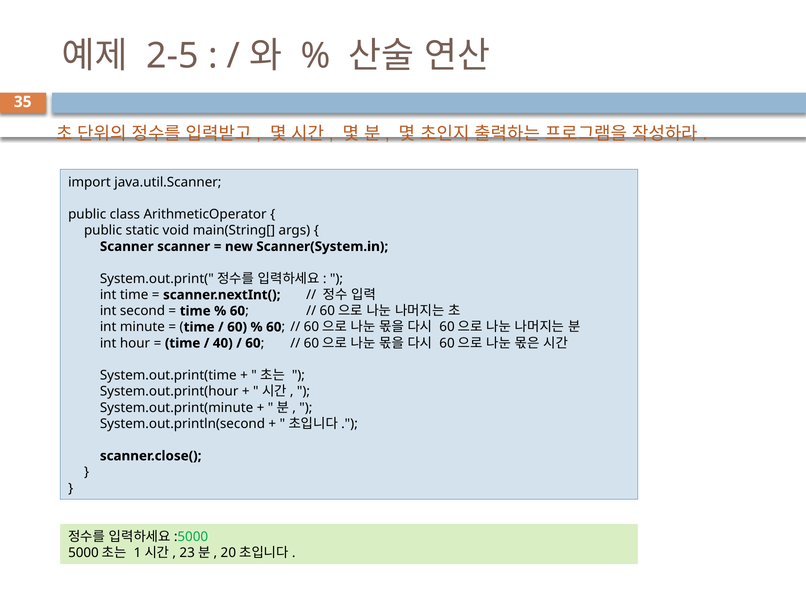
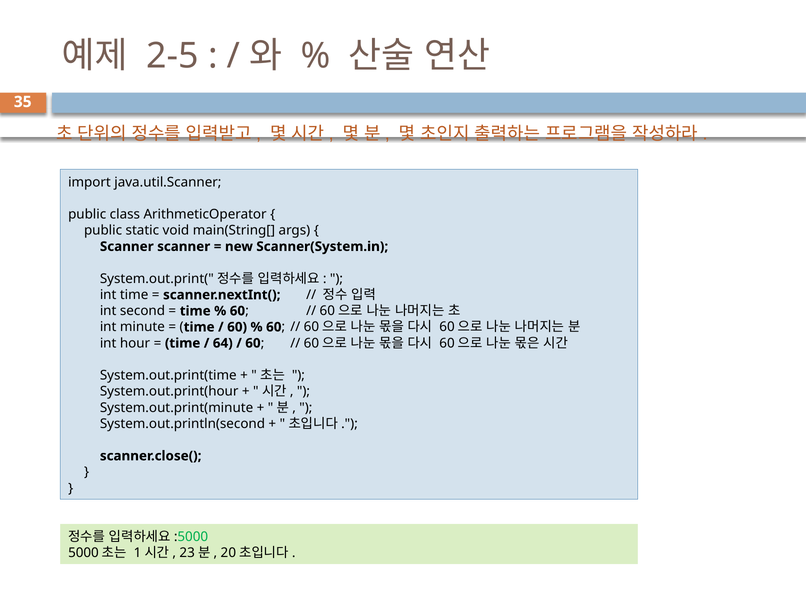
40: 40 -> 64
